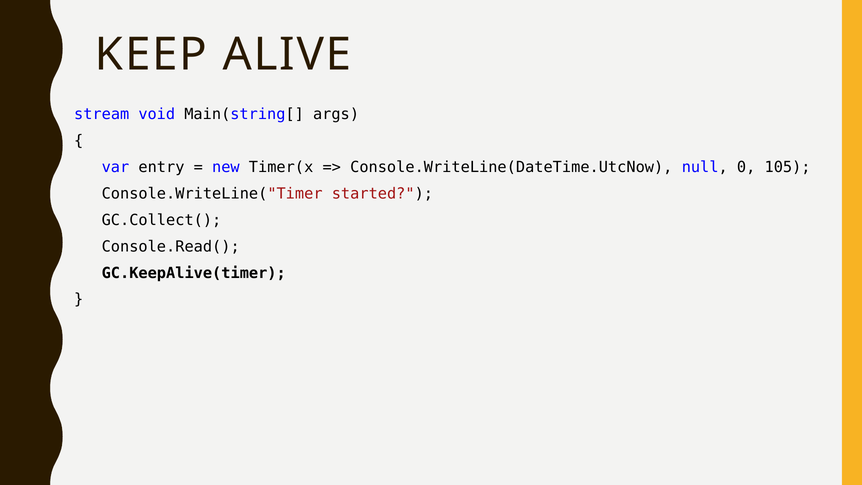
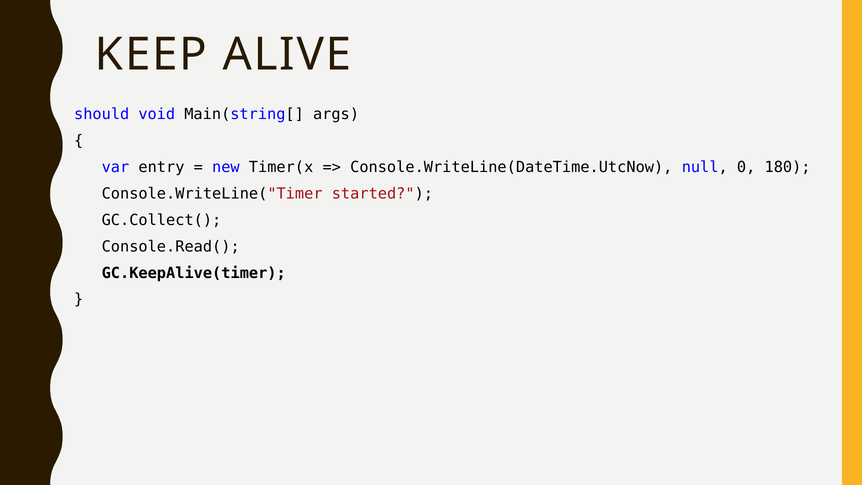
stream: stream -> should
105: 105 -> 180
